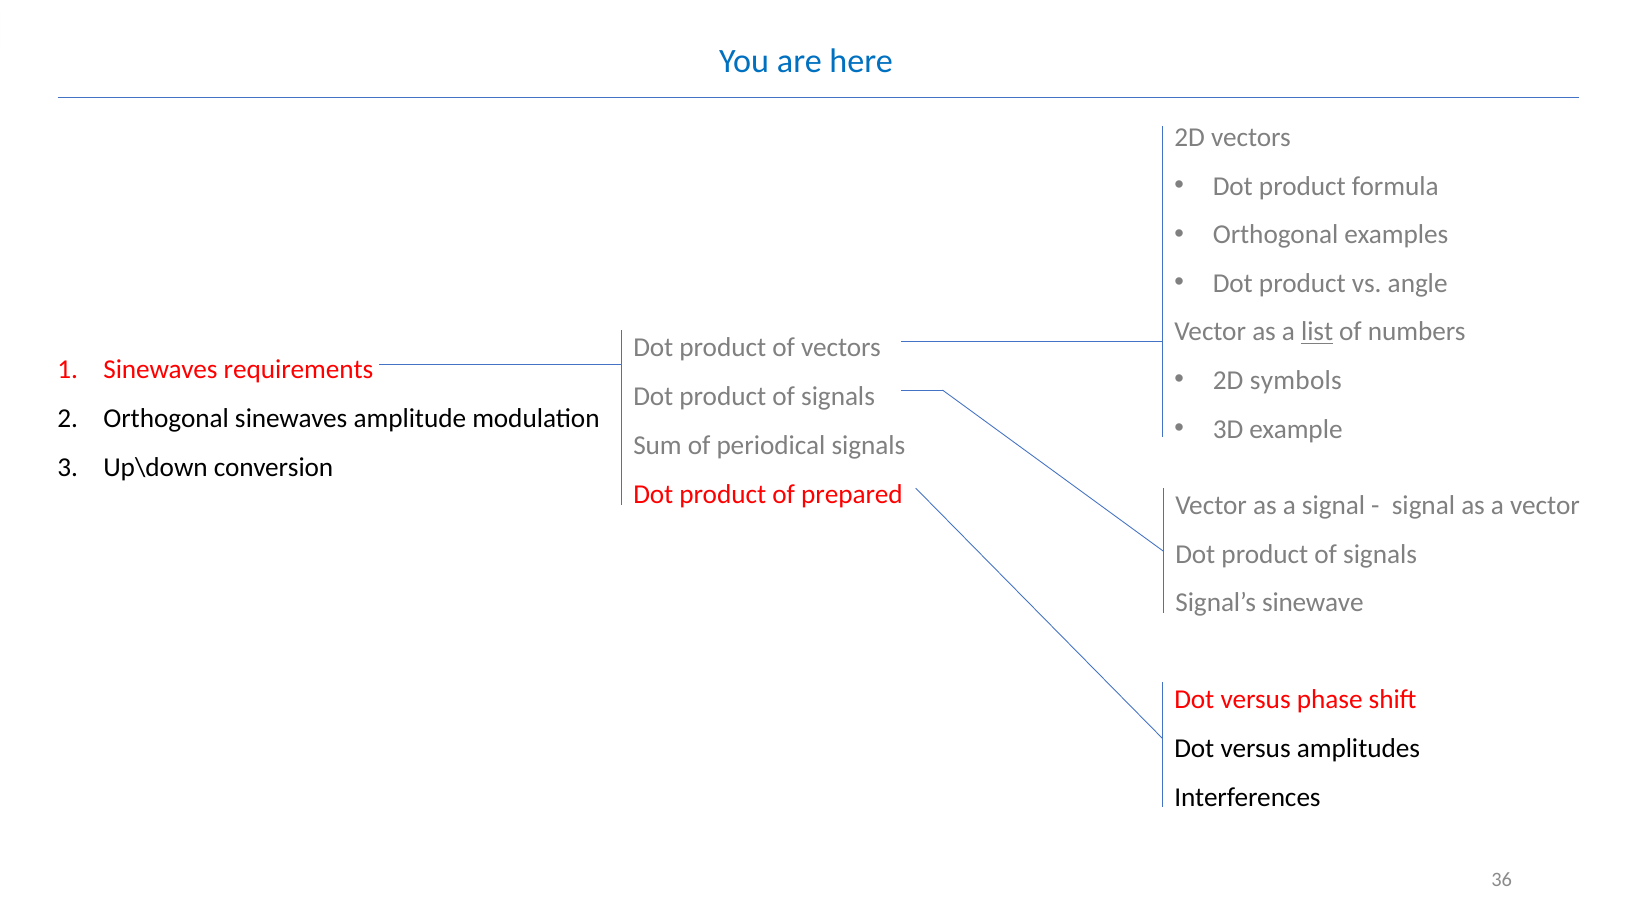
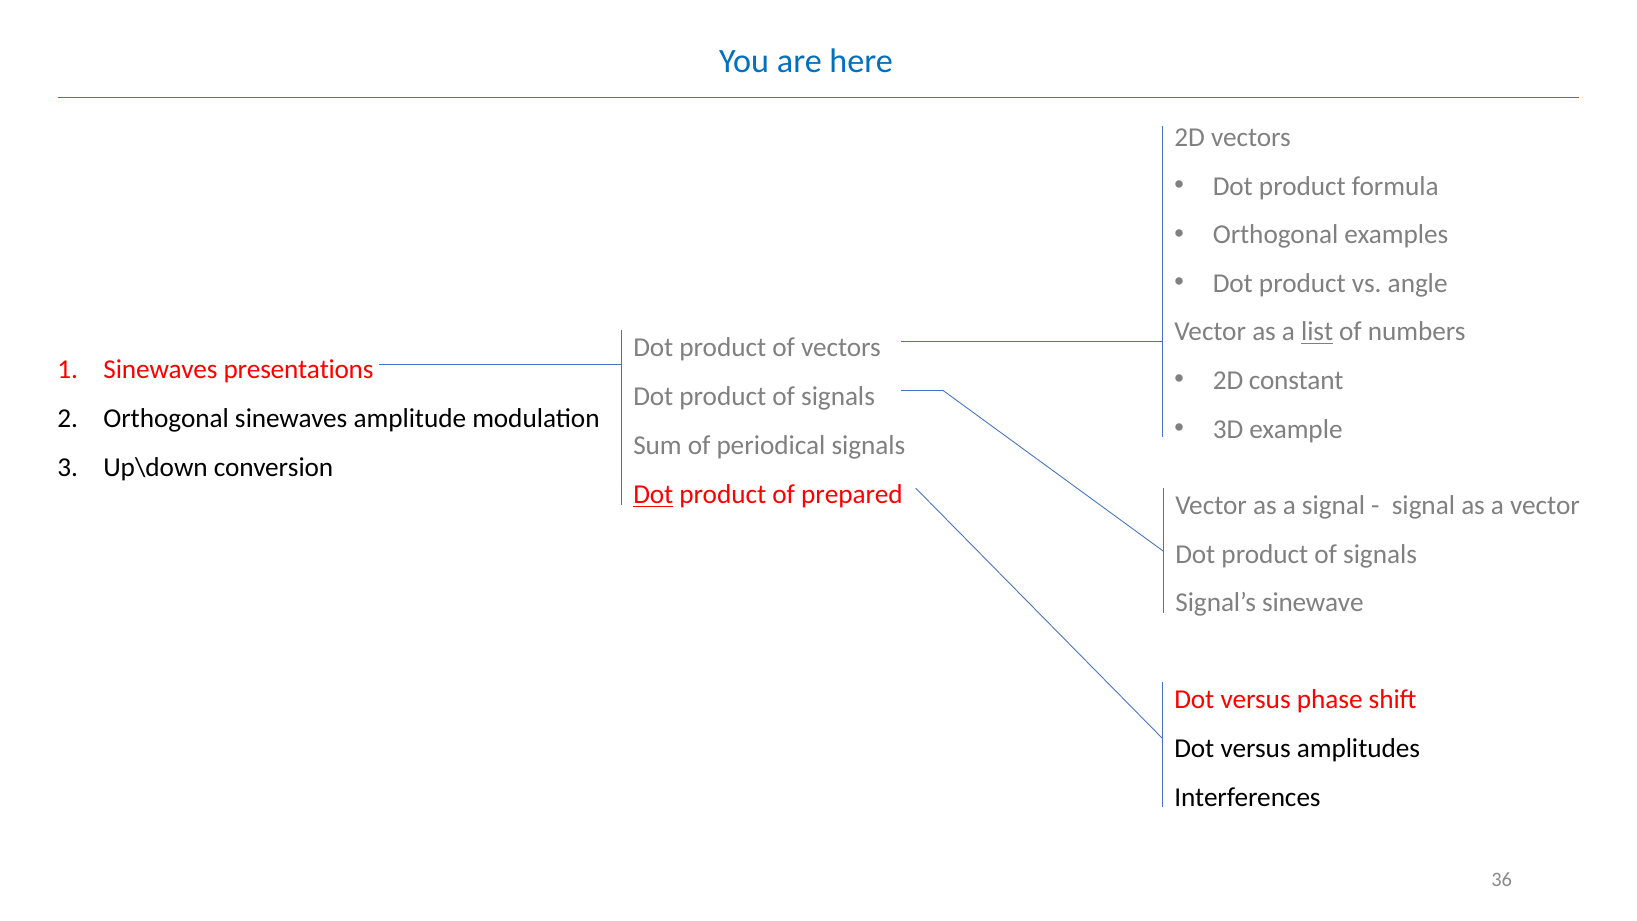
requirements: requirements -> presentations
symbols: symbols -> constant
Dot at (653, 495) underline: none -> present
